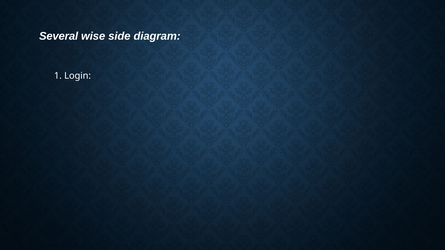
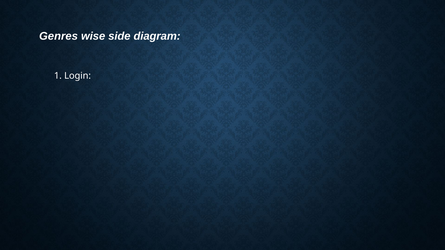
Several: Several -> Genres
